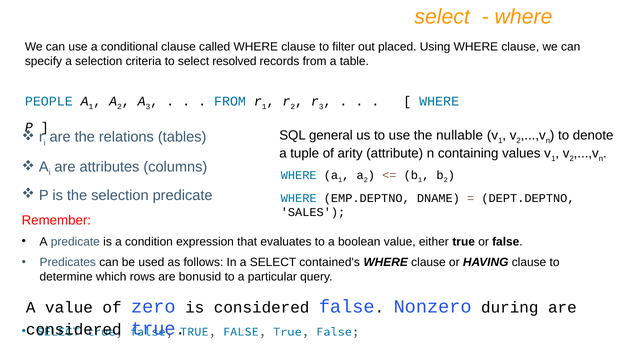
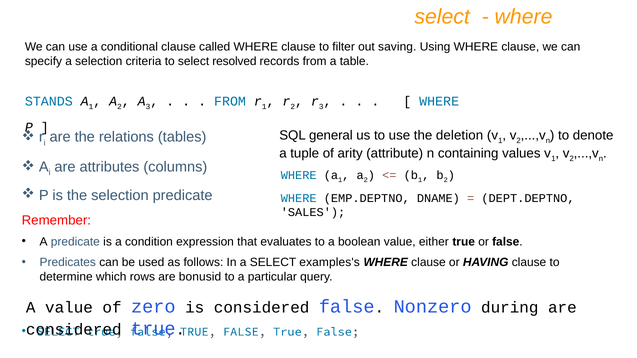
placed: placed -> saving
PEOPLE: PEOPLE -> STANDS
nullable: nullable -> deletion
contained's: contained's -> examples's
